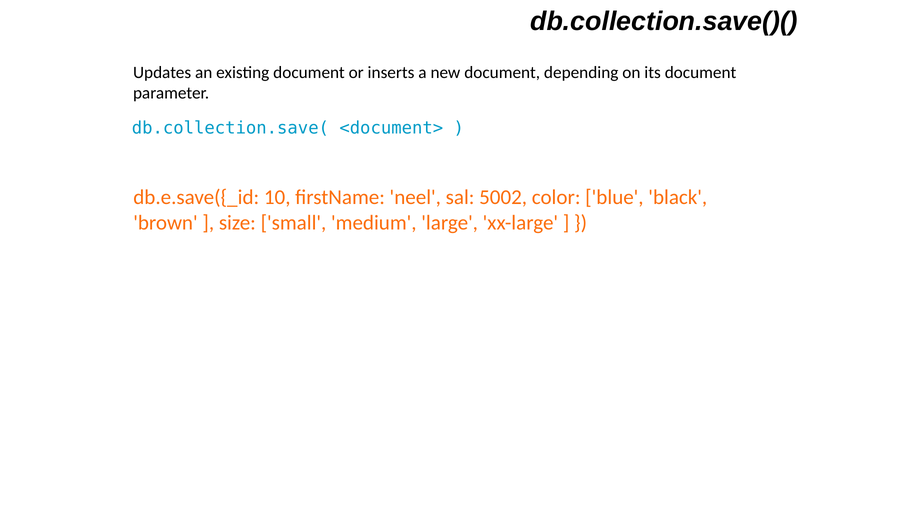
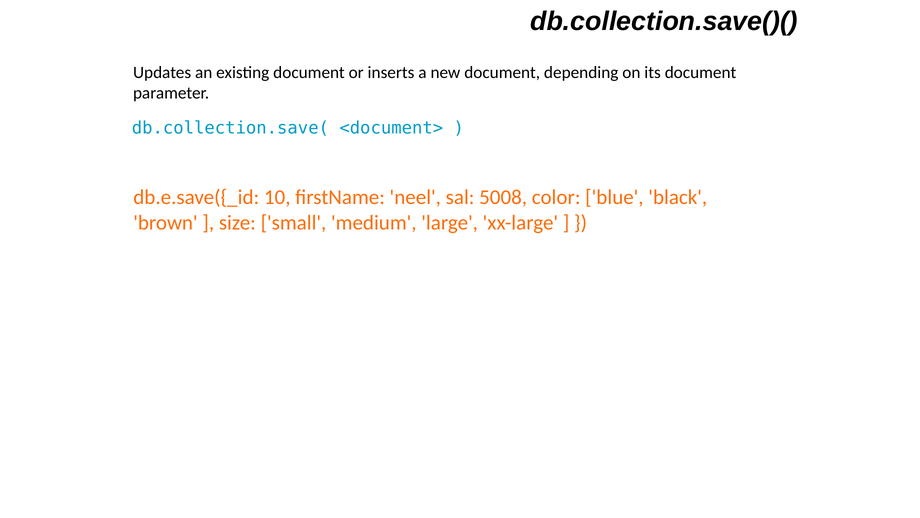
5002: 5002 -> 5008
